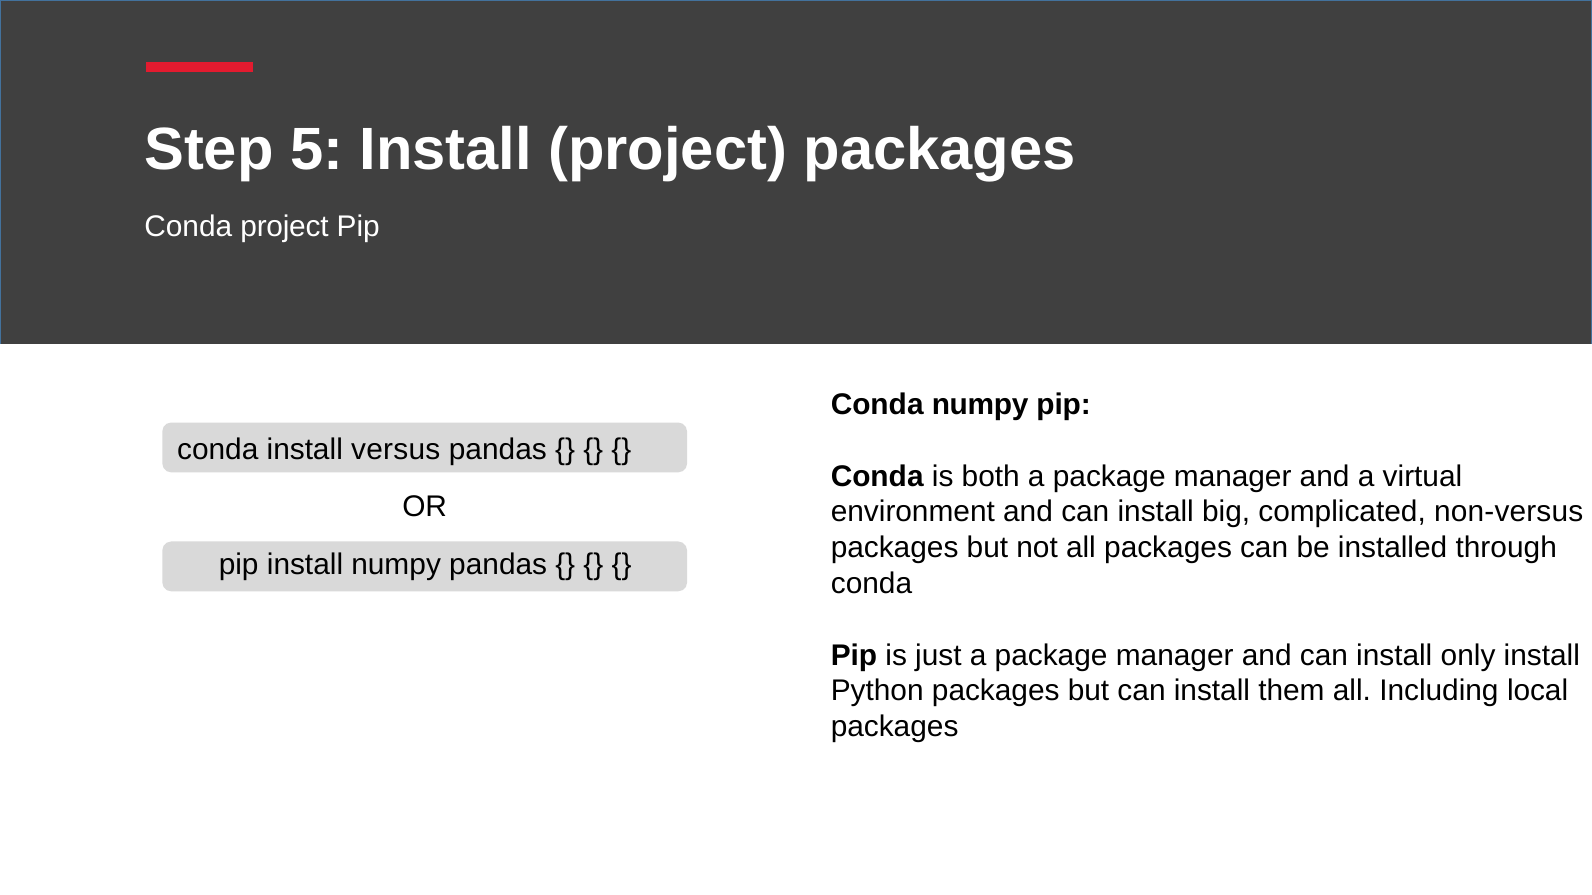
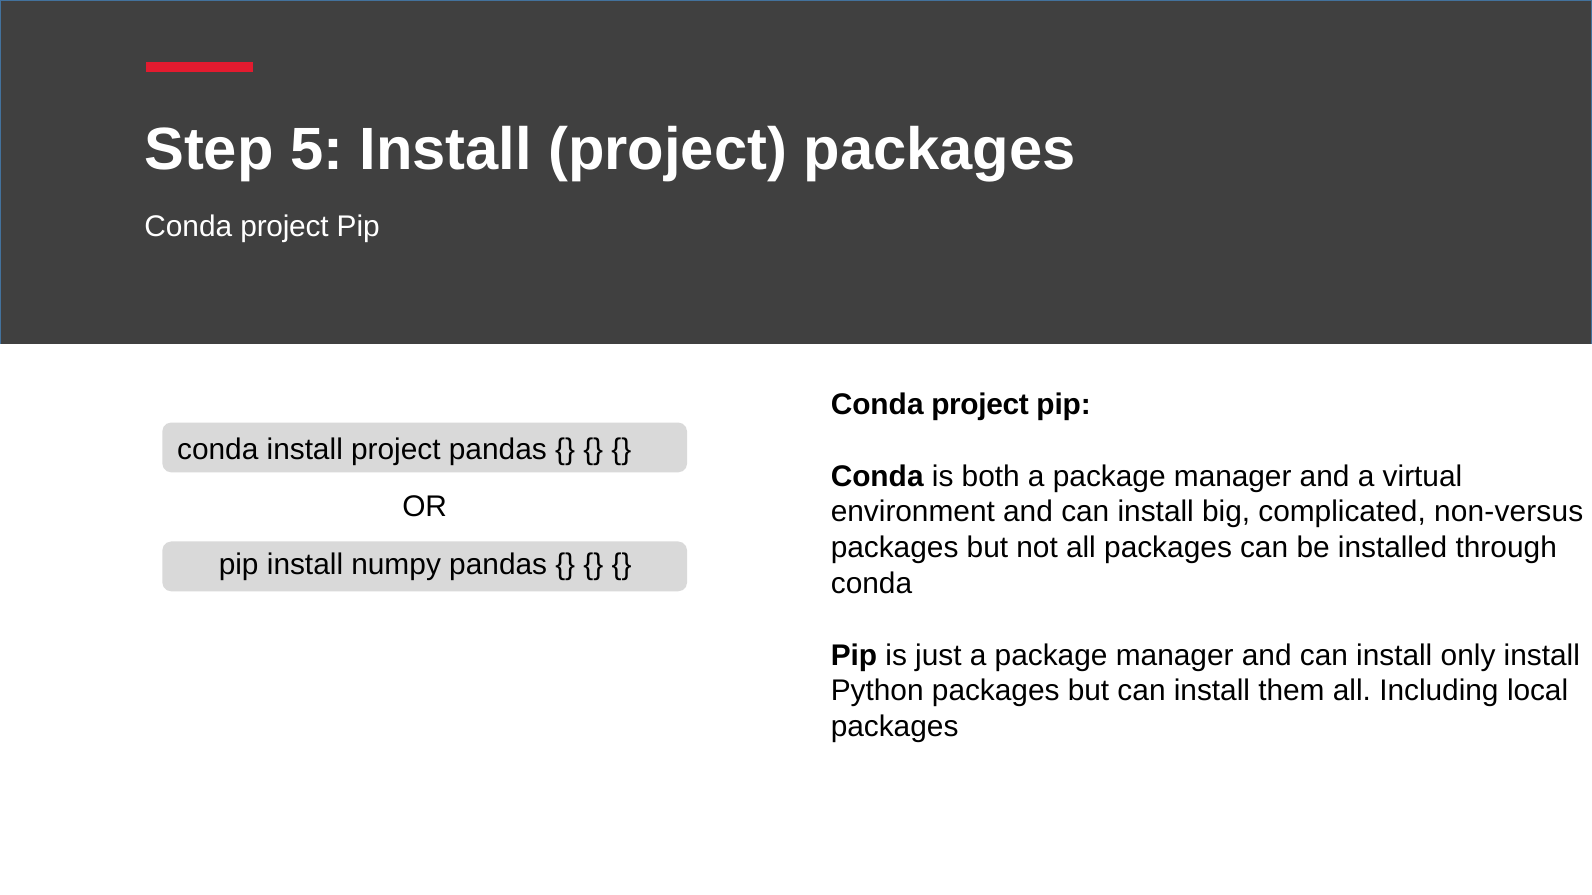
numpy at (980, 405): numpy -> project
conda install versus: versus -> project
